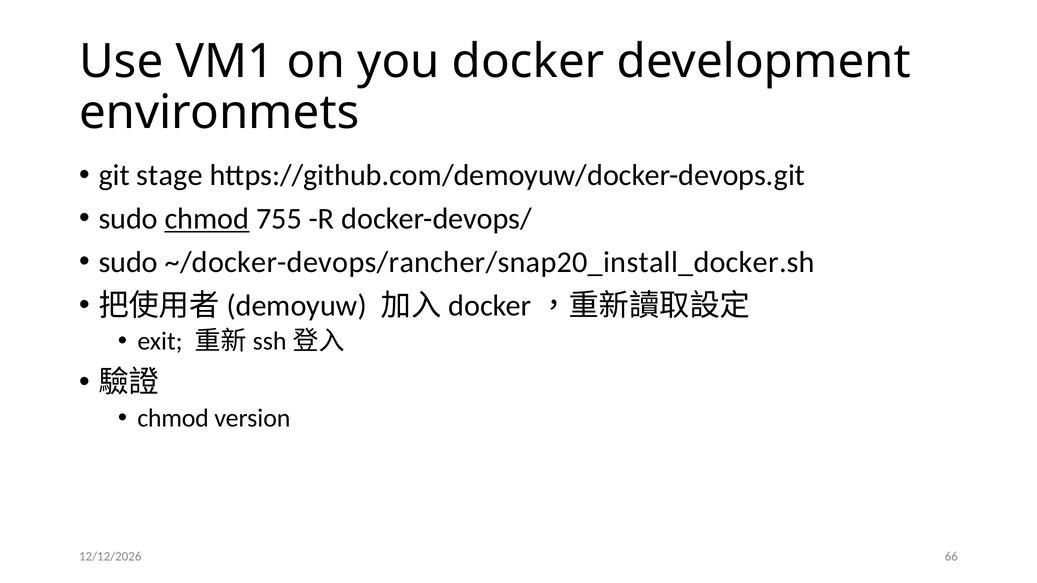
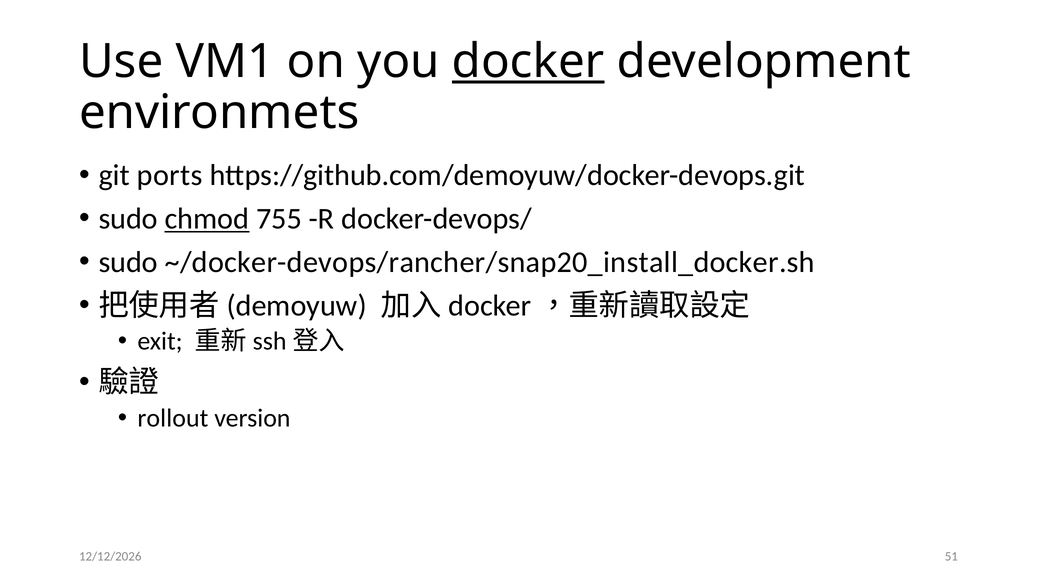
docker underline: none -> present
stage: stage -> ports
chmod at (173, 418): chmod -> rollout
66: 66 -> 51
